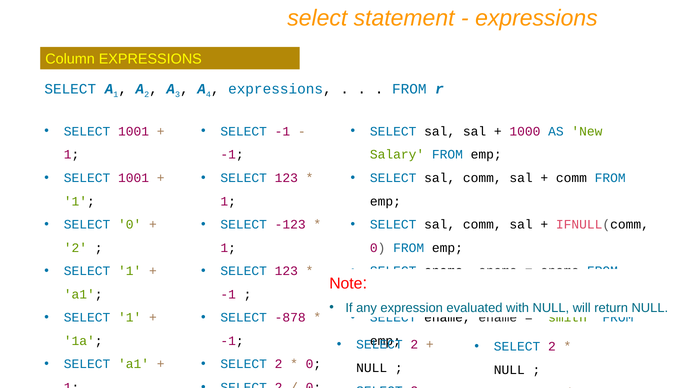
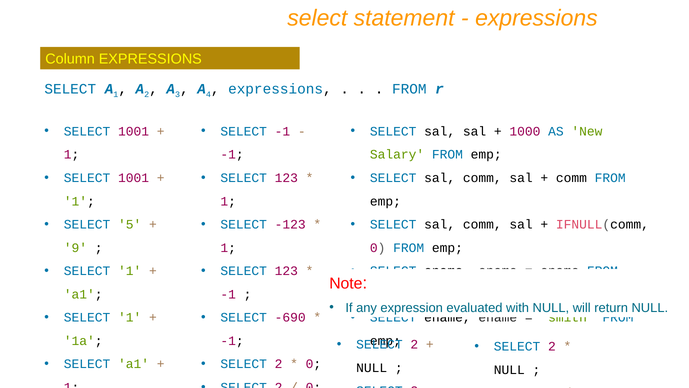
SELECT 0: 0 -> 5
2 at (75, 248): 2 -> 9
-878: -878 -> -690
